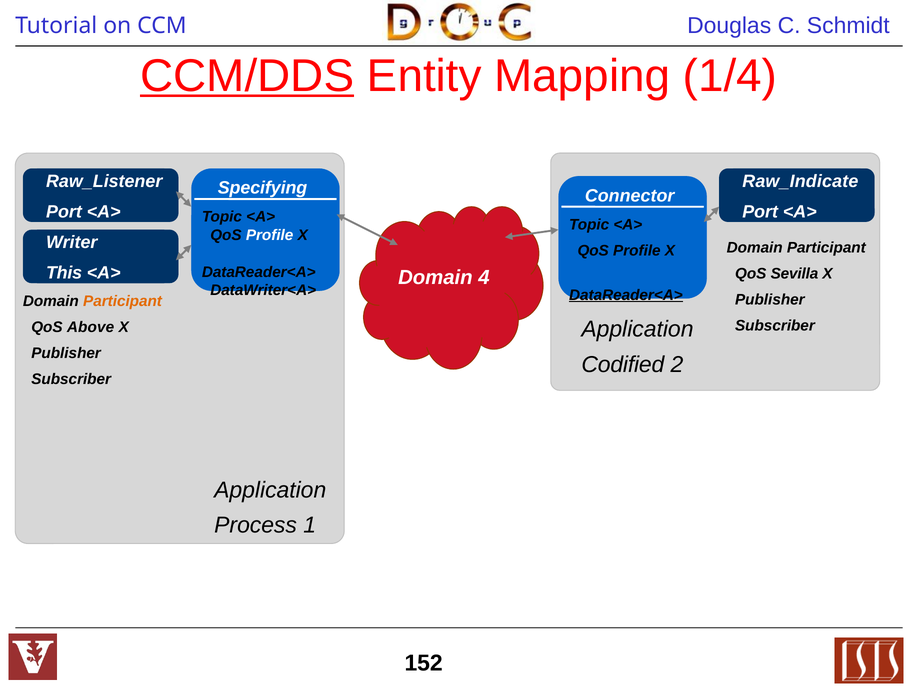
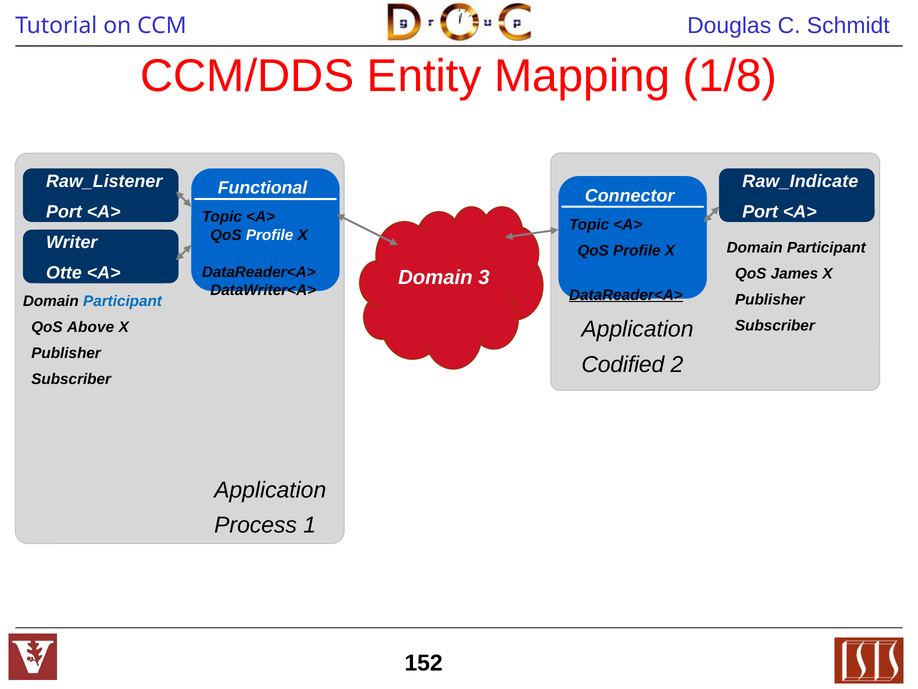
CCM/DDS underline: present -> none
1/4: 1/4 -> 1/8
Specifying: Specifying -> Functional
This: This -> Otte
Sevilla: Sevilla -> James
4: 4 -> 3
Participant at (123, 301) colour: orange -> blue
